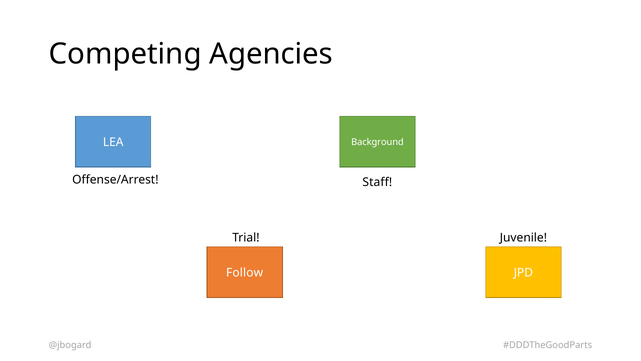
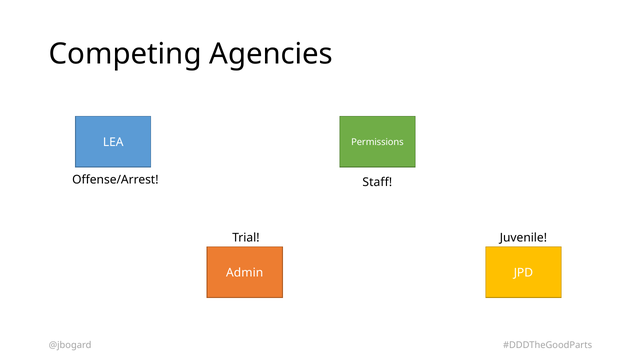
Background: Background -> Permissions
Follow: Follow -> Admin
